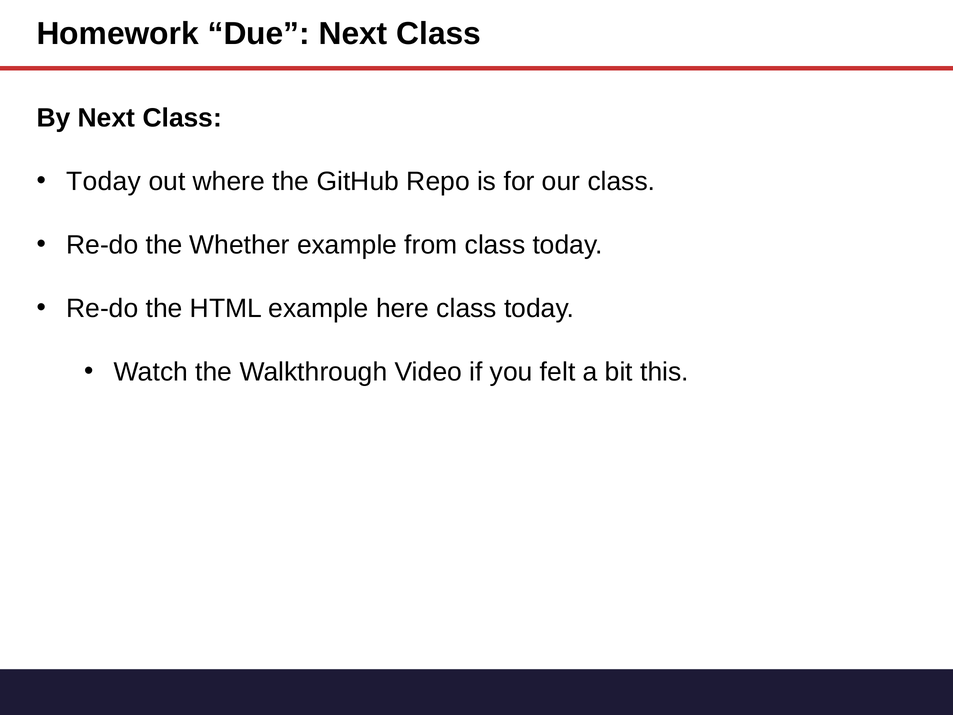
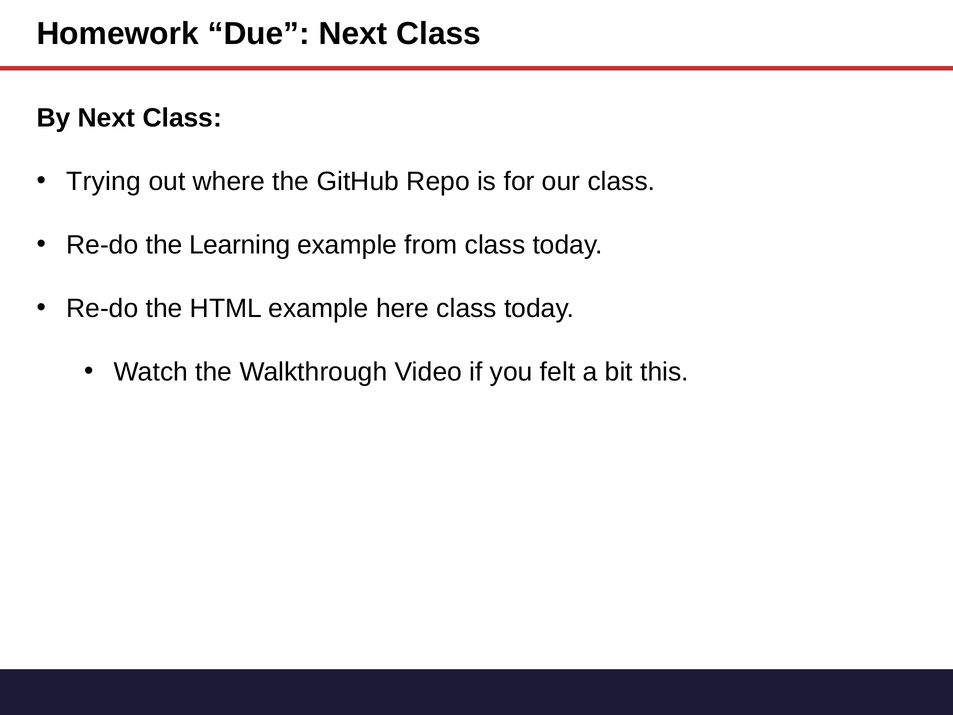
Today at (104, 181): Today -> Trying
Whether: Whether -> Learning
